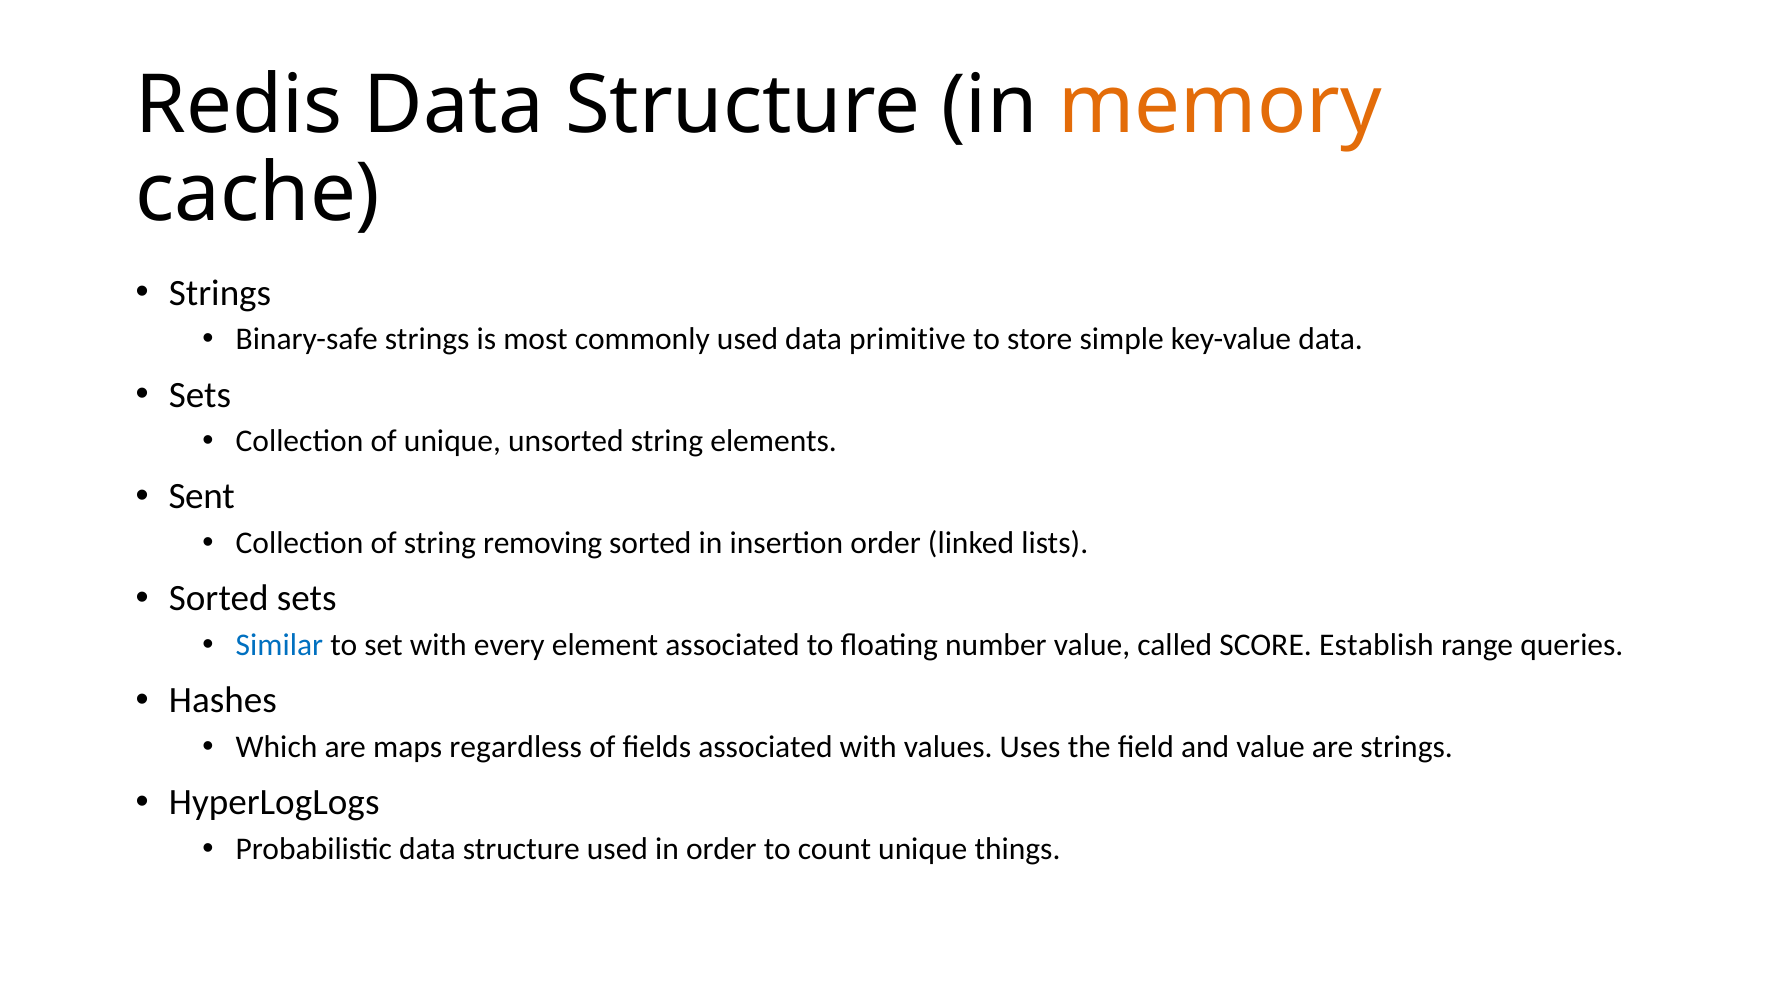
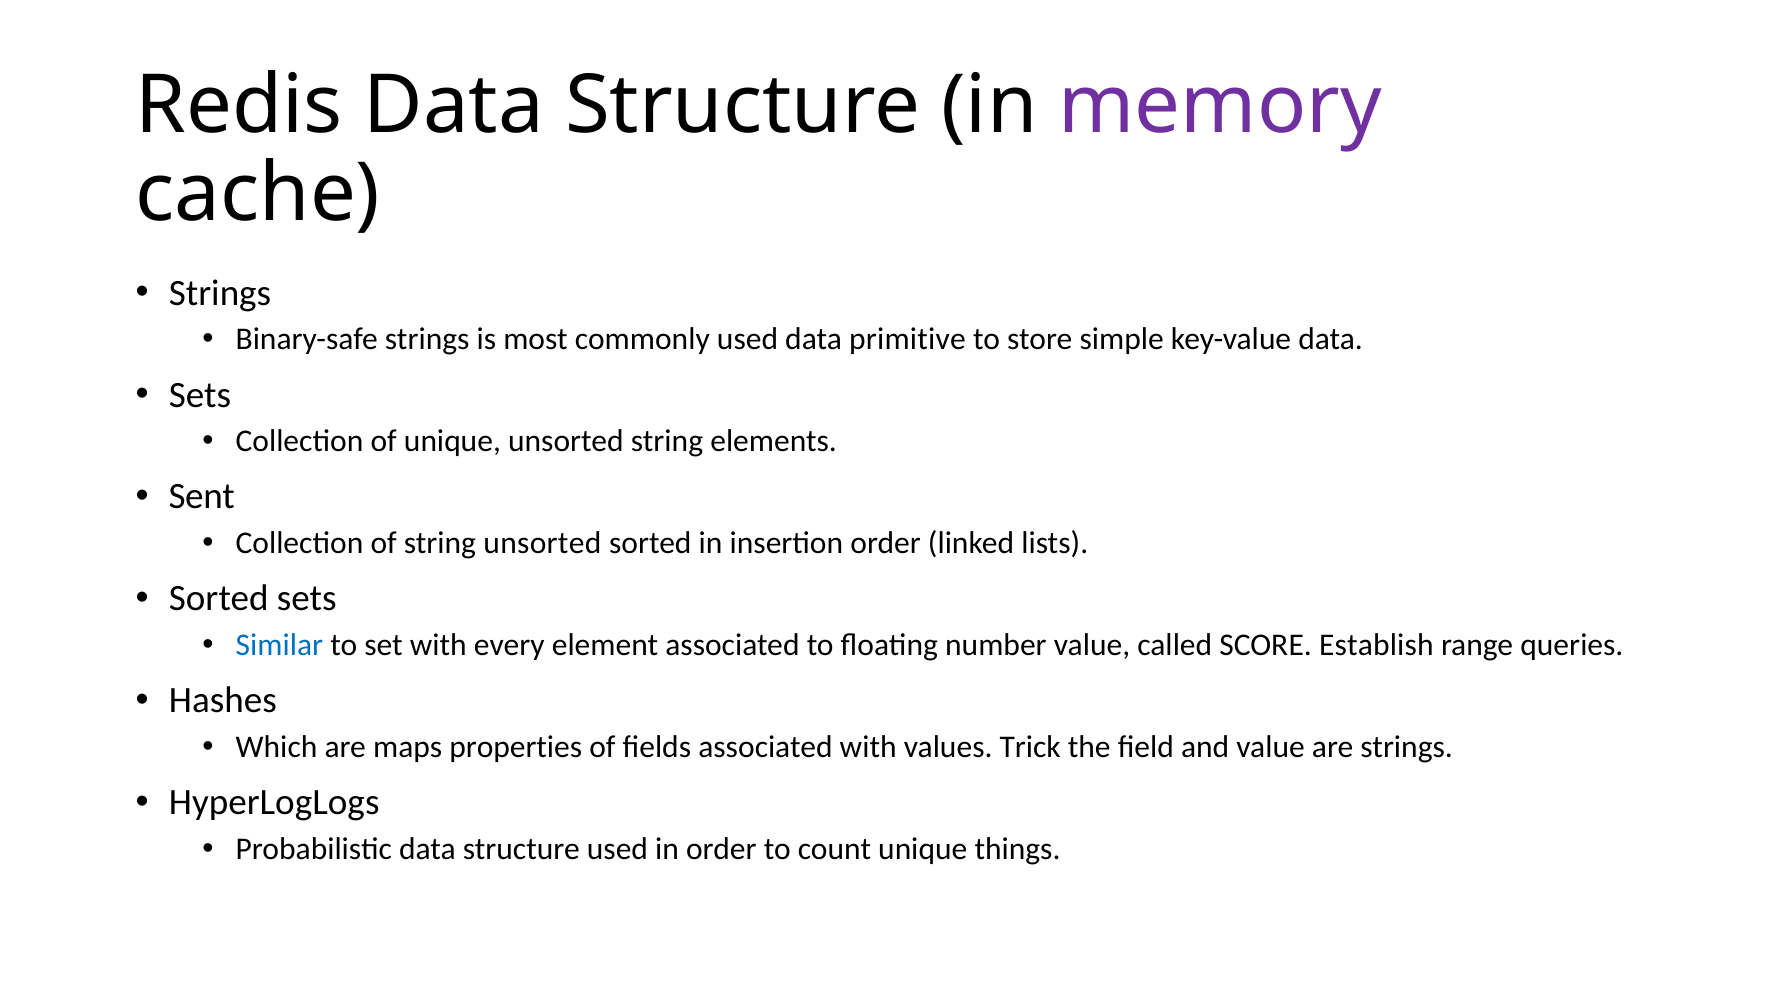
memory colour: orange -> purple
string removing: removing -> unsorted
regardless: regardless -> properties
Uses: Uses -> Trick
